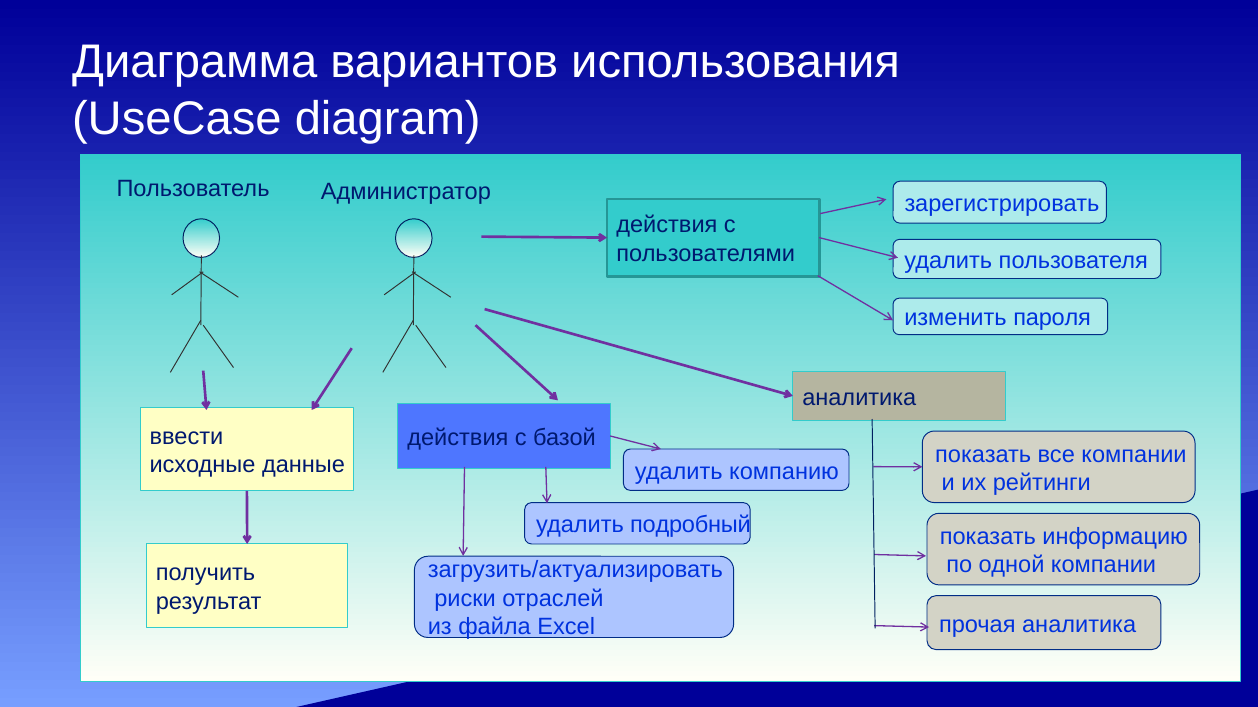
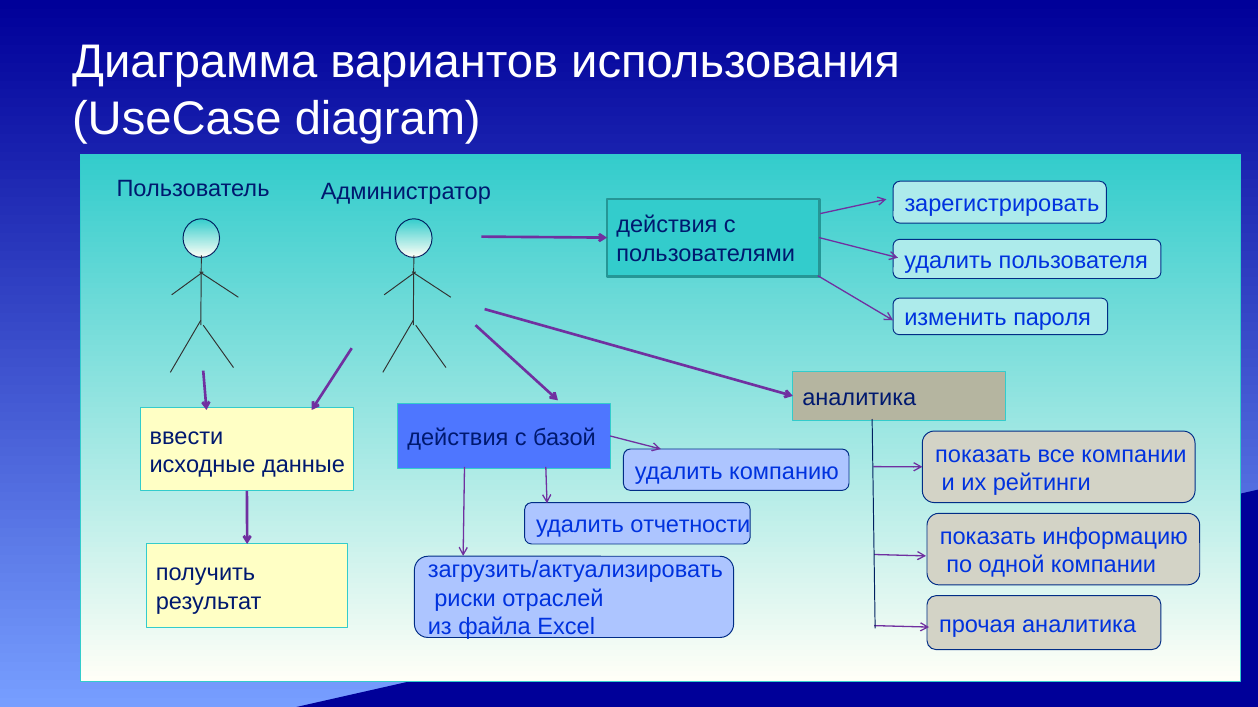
подробный: подробный -> отчетности
